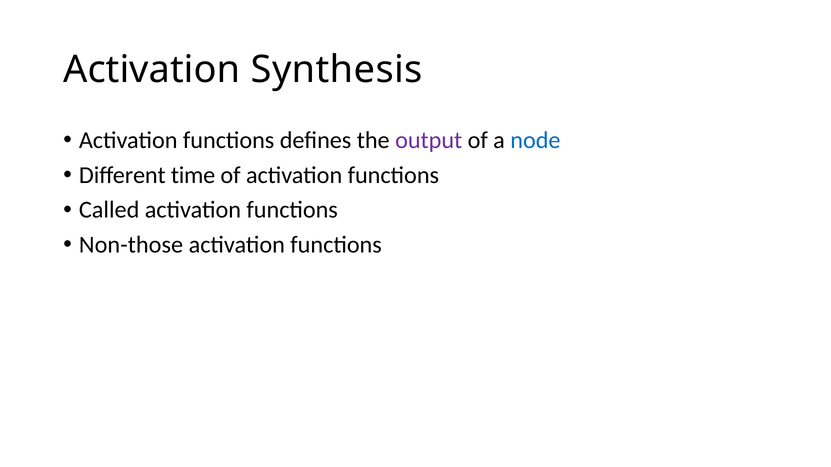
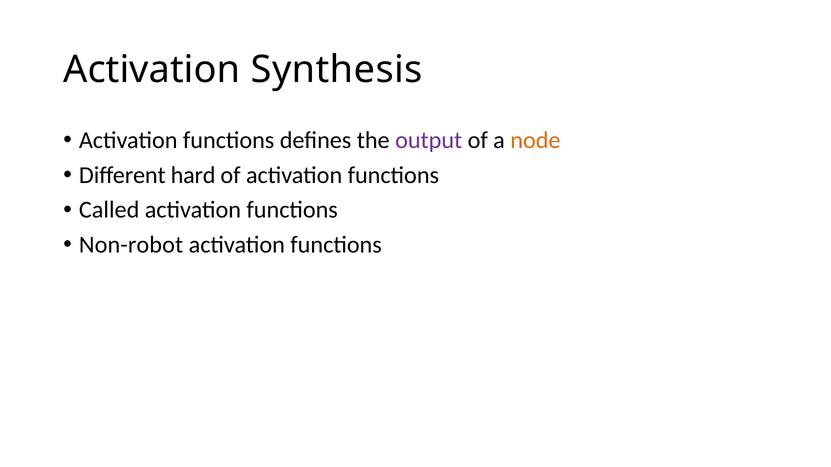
node colour: blue -> orange
time: time -> hard
Non-those: Non-those -> Non-robot
